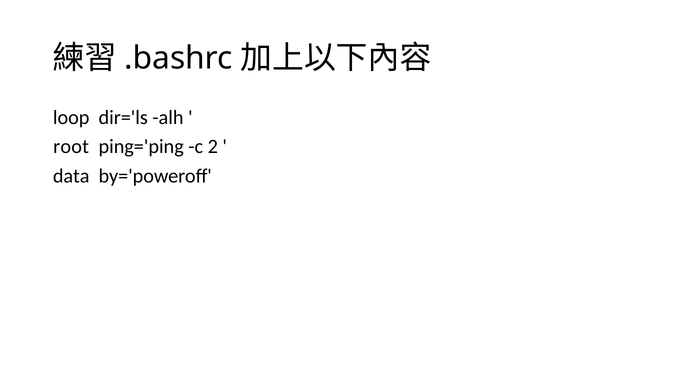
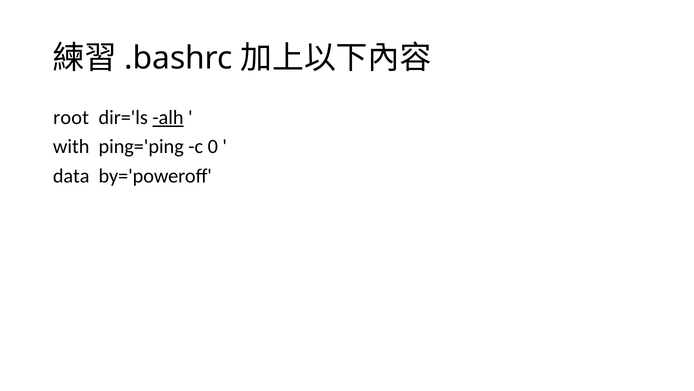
loop: loop -> root
alh underline: none -> present
root: root -> with
2: 2 -> 0
